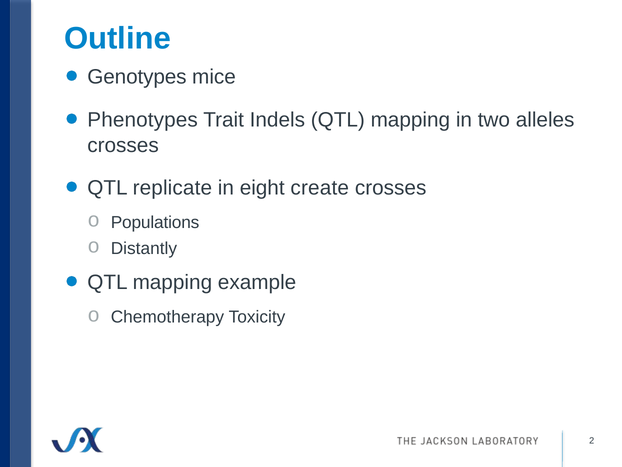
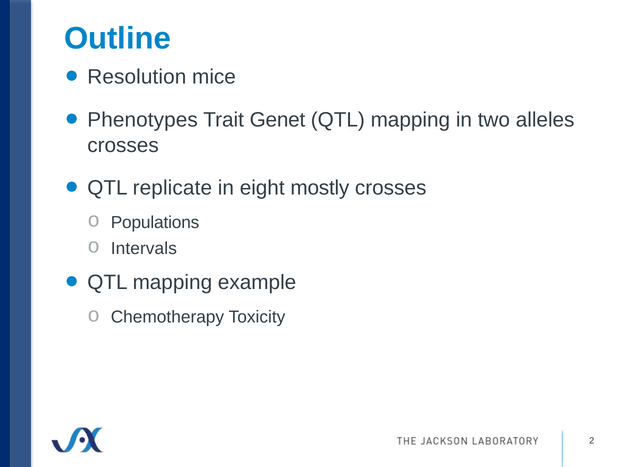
Genotypes: Genotypes -> Resolution
Indels: Indels -> Genet
create: create -> mostly
Distantly: Distantly -> Intervals
